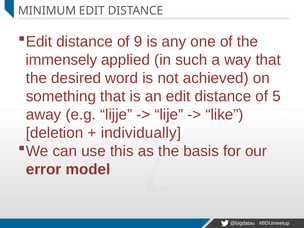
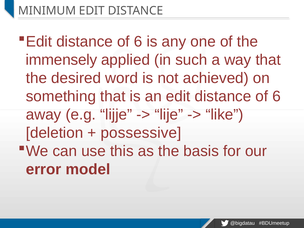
9 at (138, 42): 9 -> 6
5 at (277, 96): 5 -> 6
individually: individually -> possessive
